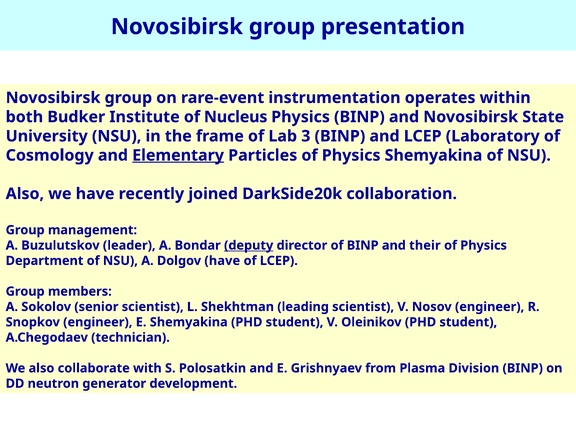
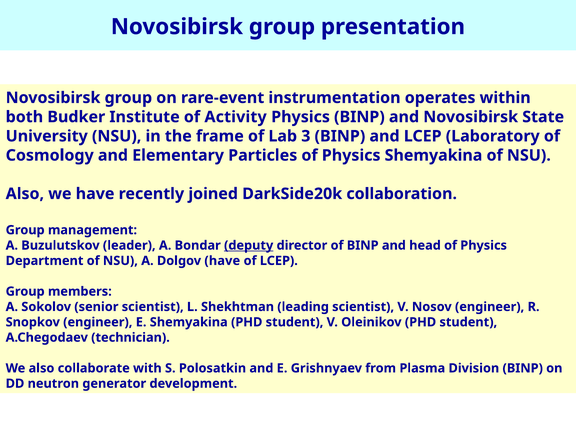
Nucleus: Nucleus -> Activity
Elementary underline: present -> none
their: their -> head
